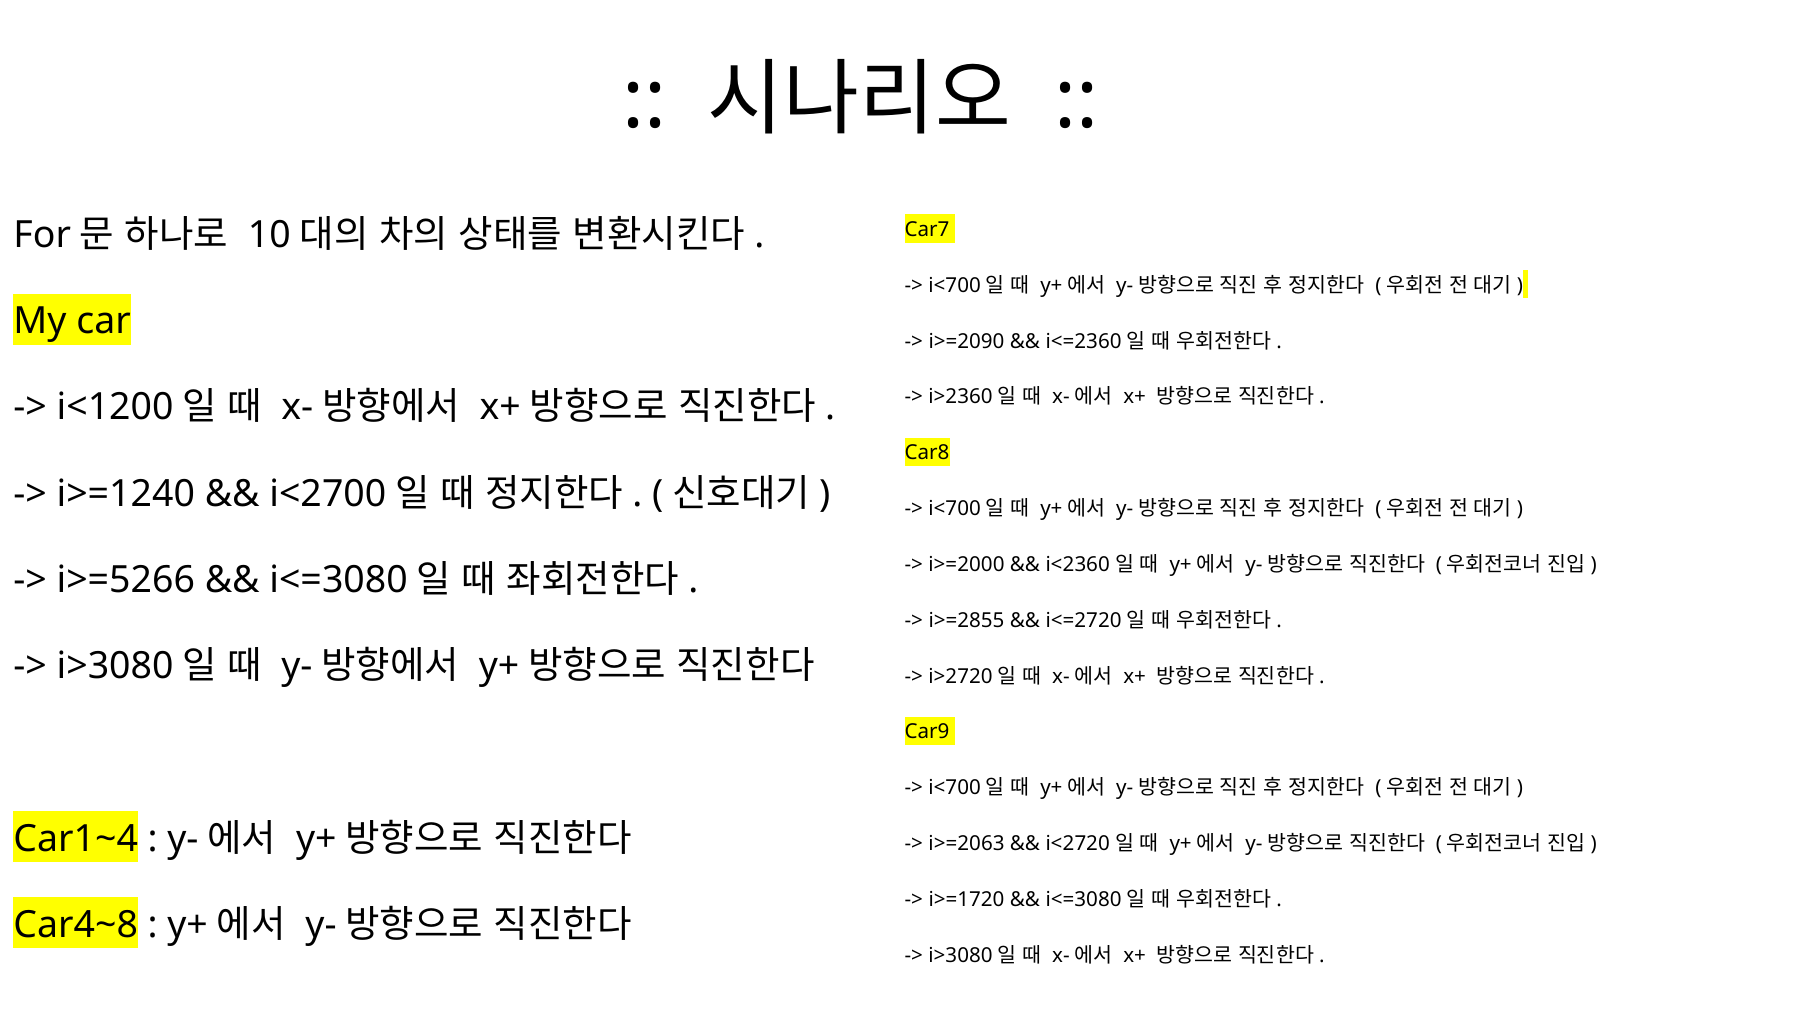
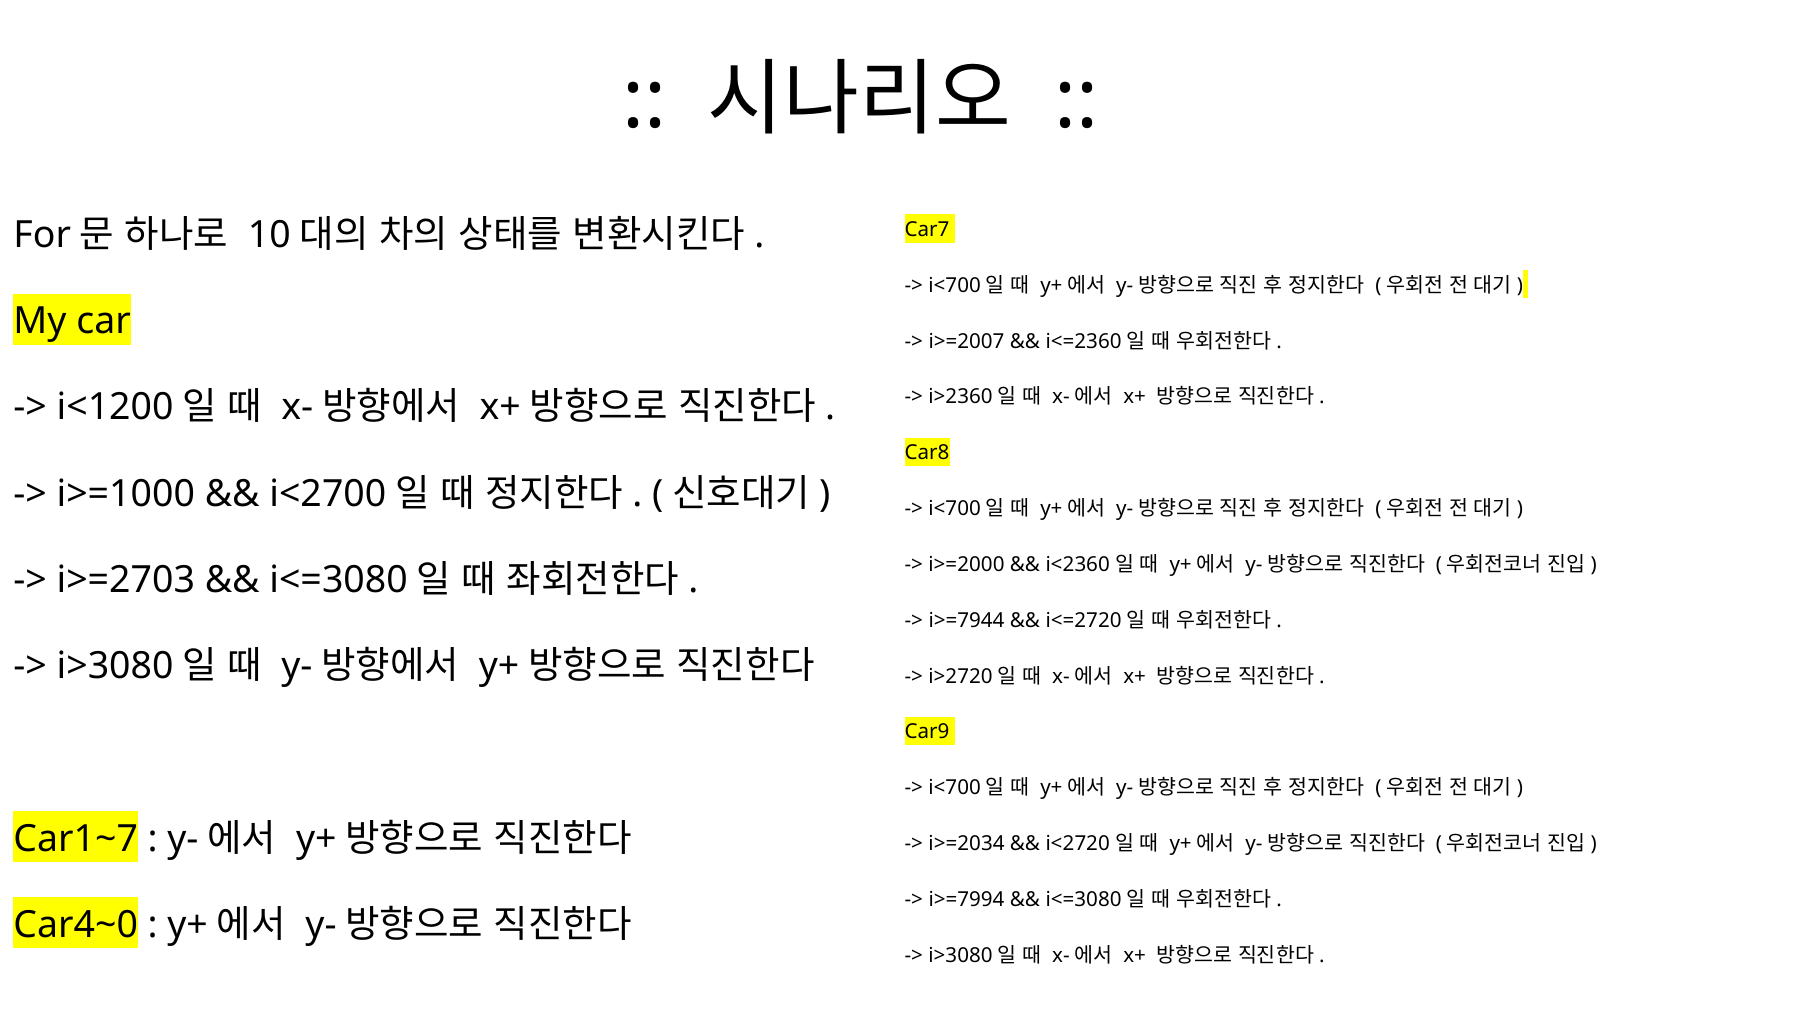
i>=2090: i>=2090 -> i>=2007
i>=1240: i>=1240 -> i>=1000
i>=5266: i>=5266 -> i>=2703
i>=2855: i>=2855 -> i>=7944
Car1~4: Car1~4 -> Car1~7
i>=2063: i>=2063 -> i>=2034
i>=1720: i>=1720 -> i>=7994
Car4~8: Car4~8 -> Car4~0
